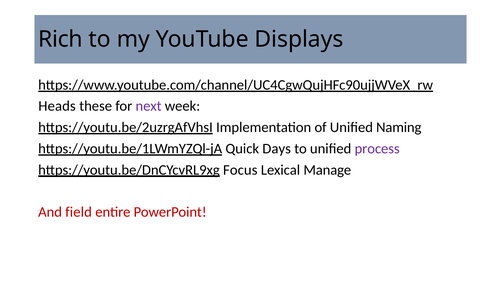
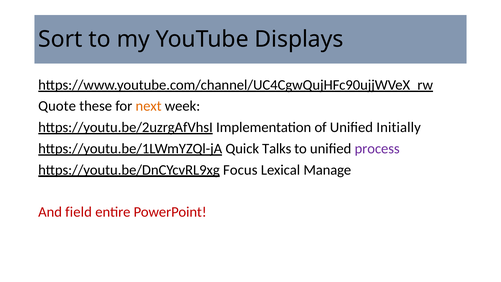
Rich: Rich -> Sort
Heads: Heads -> Quote
next colour: purple -> orange
Naming: Naming -> Initially
Days: Days -> Talks
